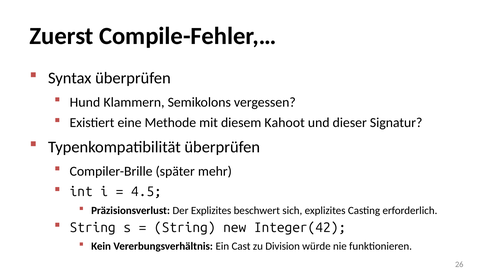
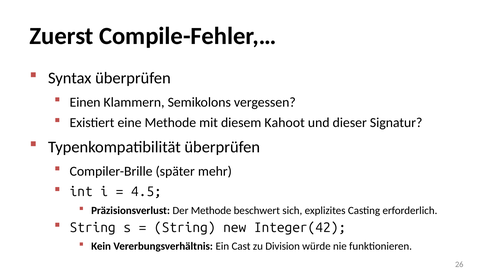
Hund: Hund -> Einen
Der Explizites: Explizites -> Methode
